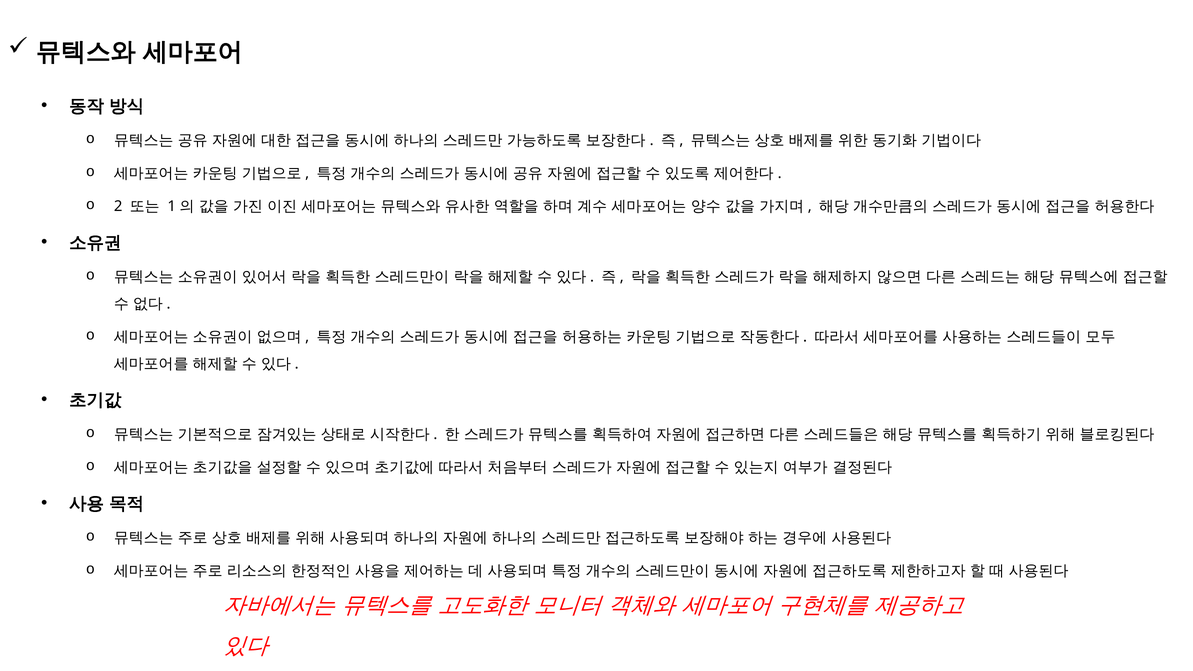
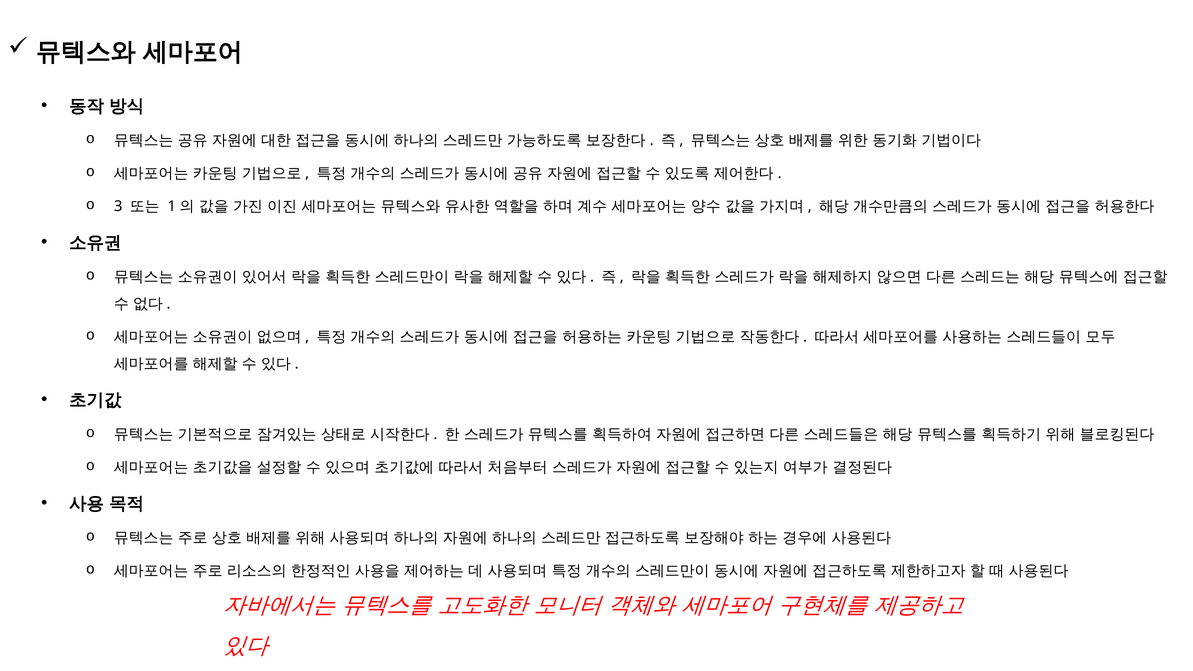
2: 2 -> 3
